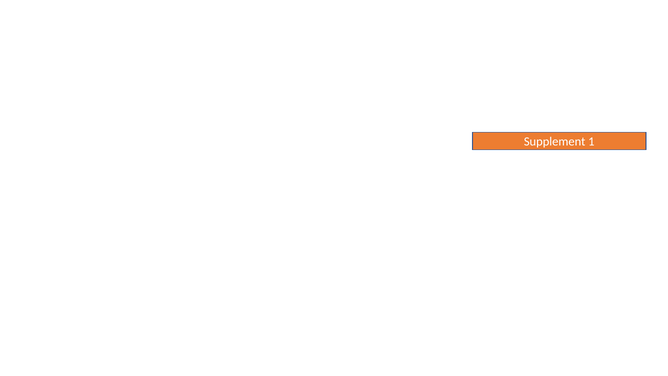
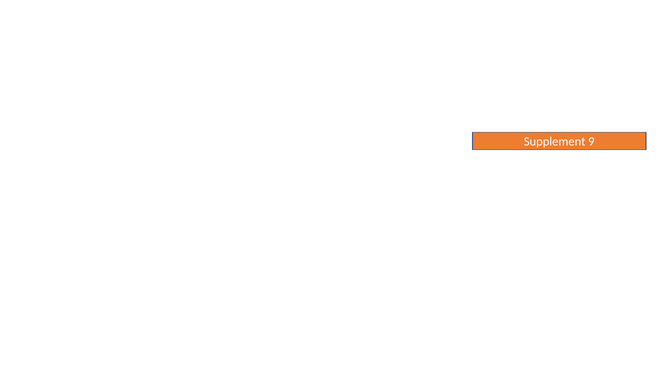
1: 1 -> 9
